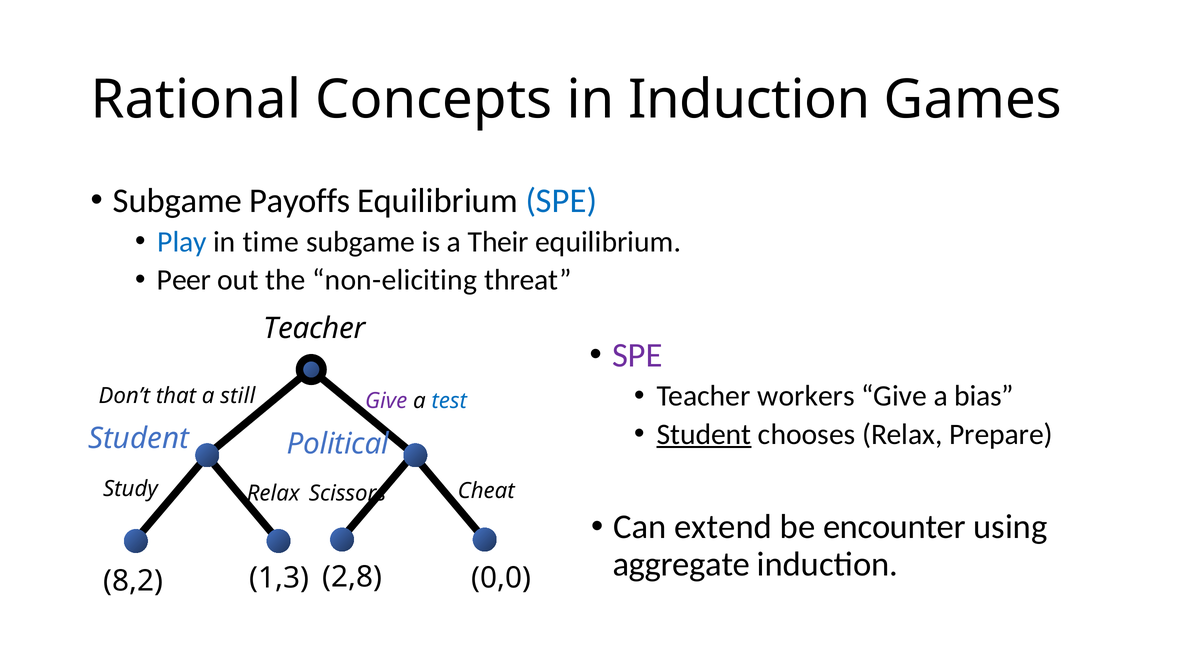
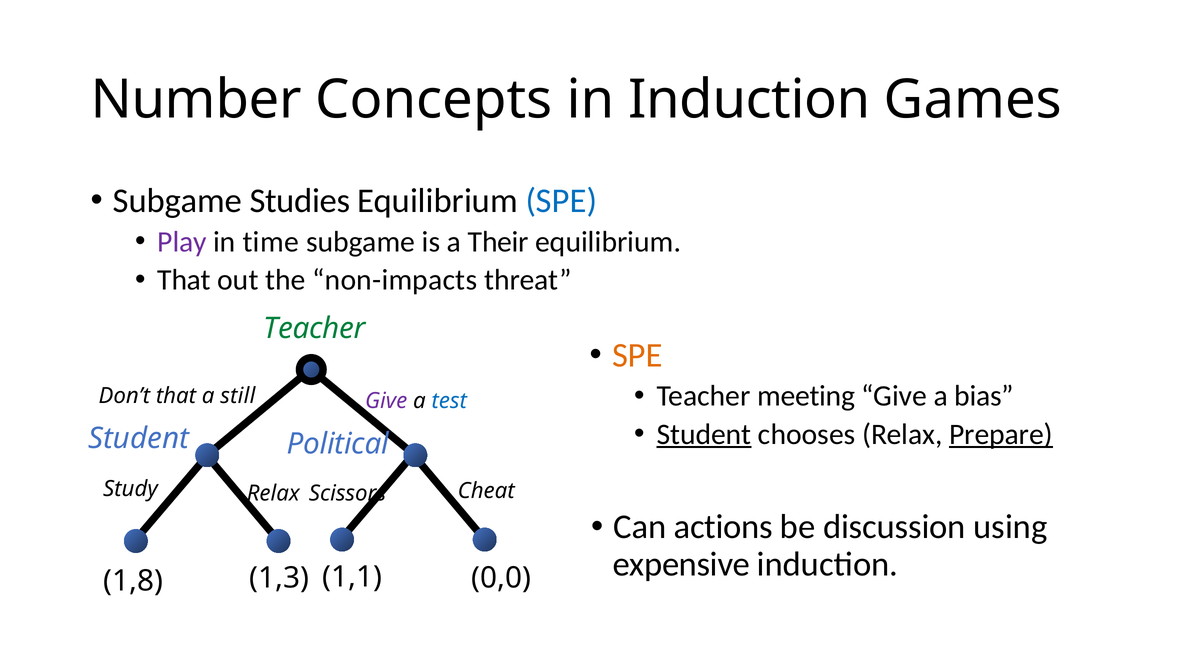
Rational: Rational -> Number
Payoffs: Payoffs -> Studies
Play colour: blue -> purple
Peer at (184, 280): Peer -> That
non-eliciting: non-eliciting -> non-impacts
Teacher at (315, 329) colour: black -> green
SPE at (637, 355) colour: purple -> orange
workers: workers -> meeting
Prepare underline: none -> present
extend: extend -> actions
encounter: encounter -> discussion
aggregate: aggregate -> expensive
8,2: 8,2 -> 1,8
2,8: 2,8 -> 1,1
